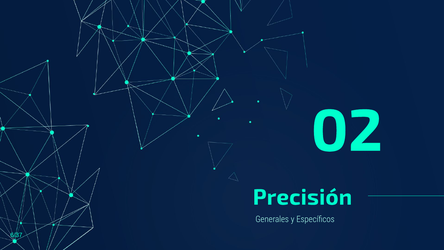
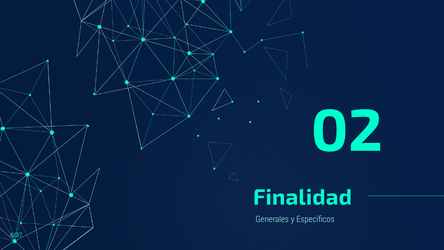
Precisión: Precisión -> Finalidad
